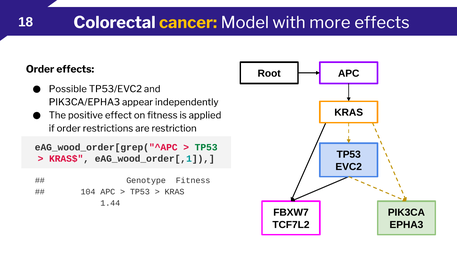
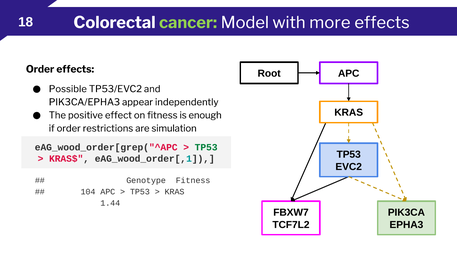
cancer colour: yellow -> light green
applied: applied -> enough
restriction: restriction -> simulation
